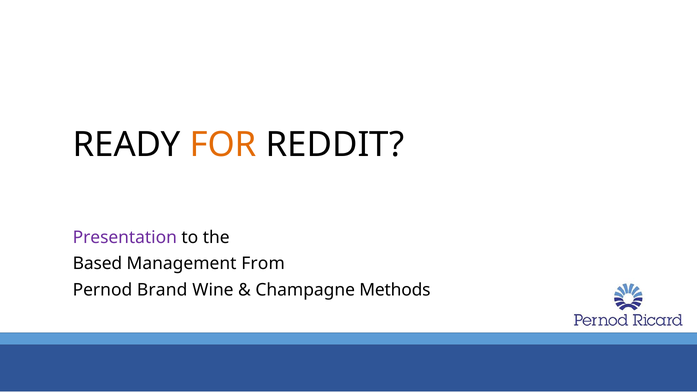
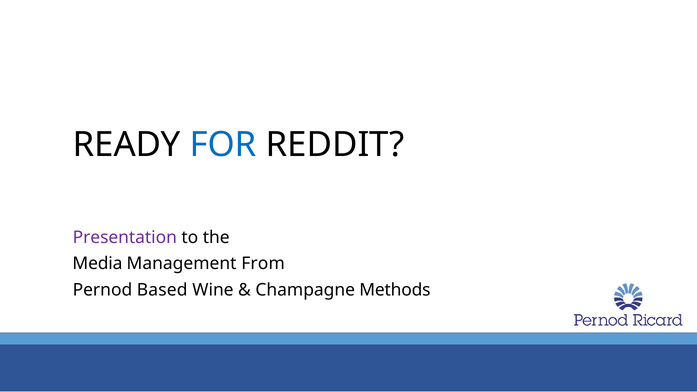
FOR colour: orange -> blue
Based: Based -> Media
Brand: Brand -> Based
